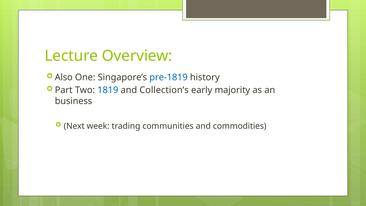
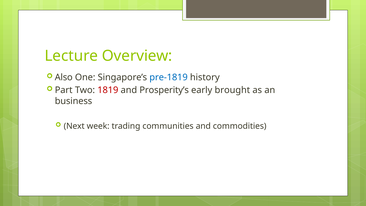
1819 colour: blue -> red
Collection’s: Collection’s -> Prosperity’s
majority: majority -> brought
